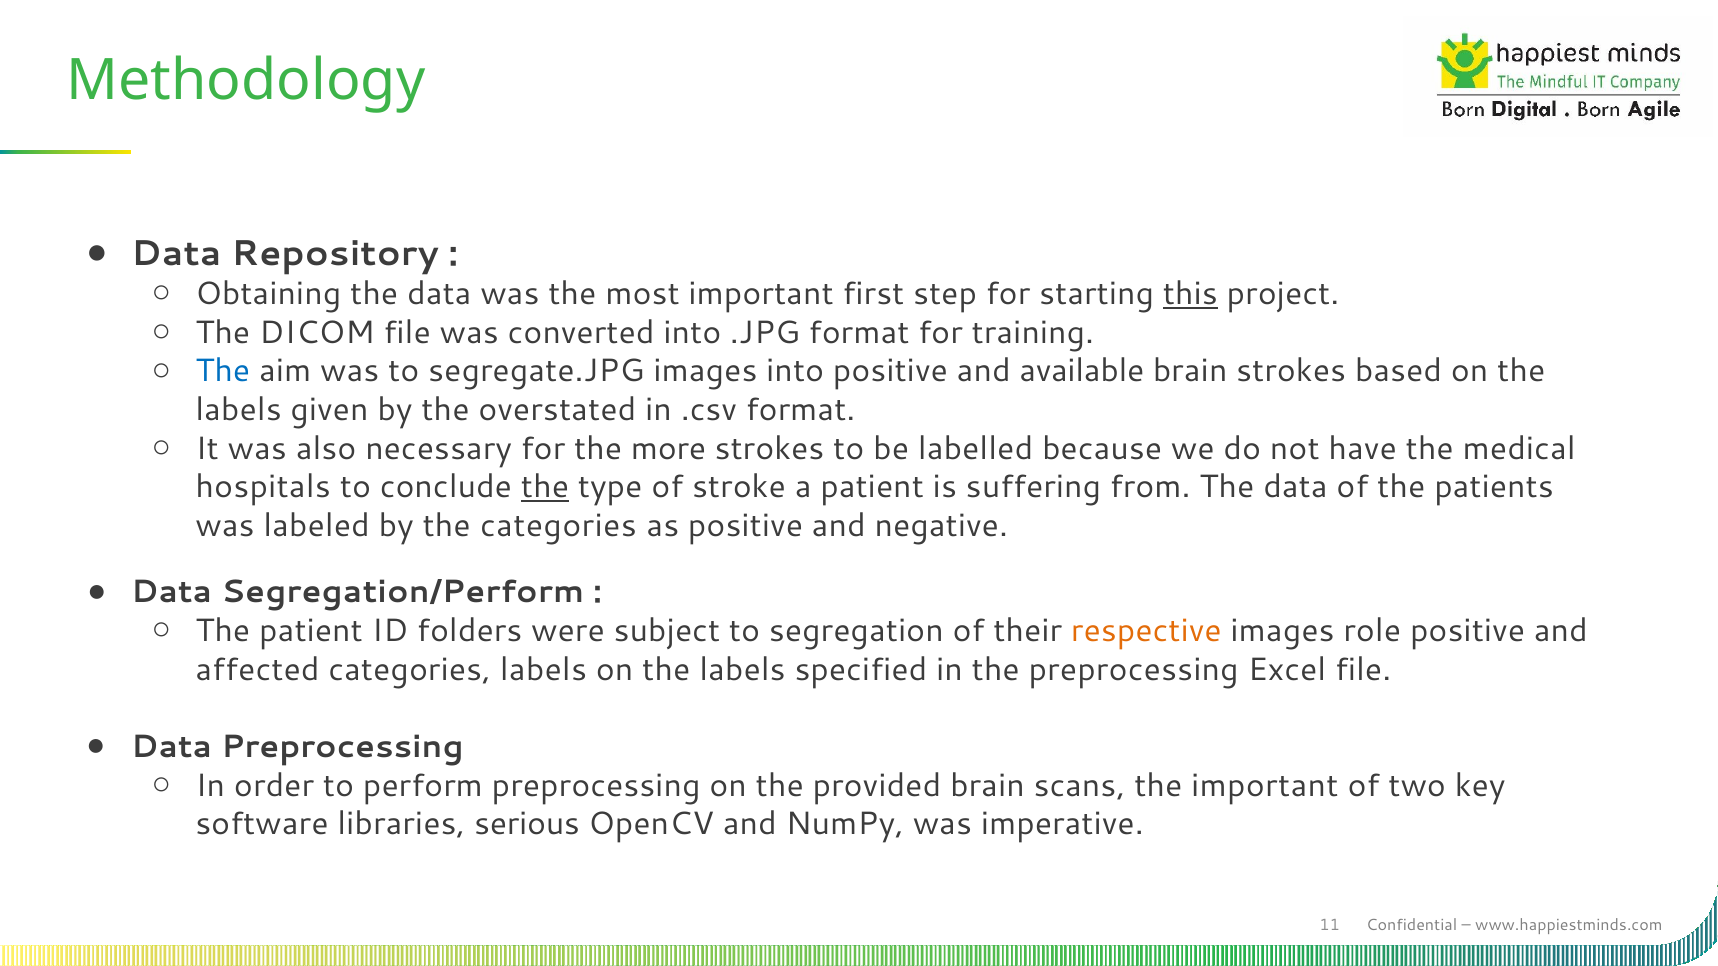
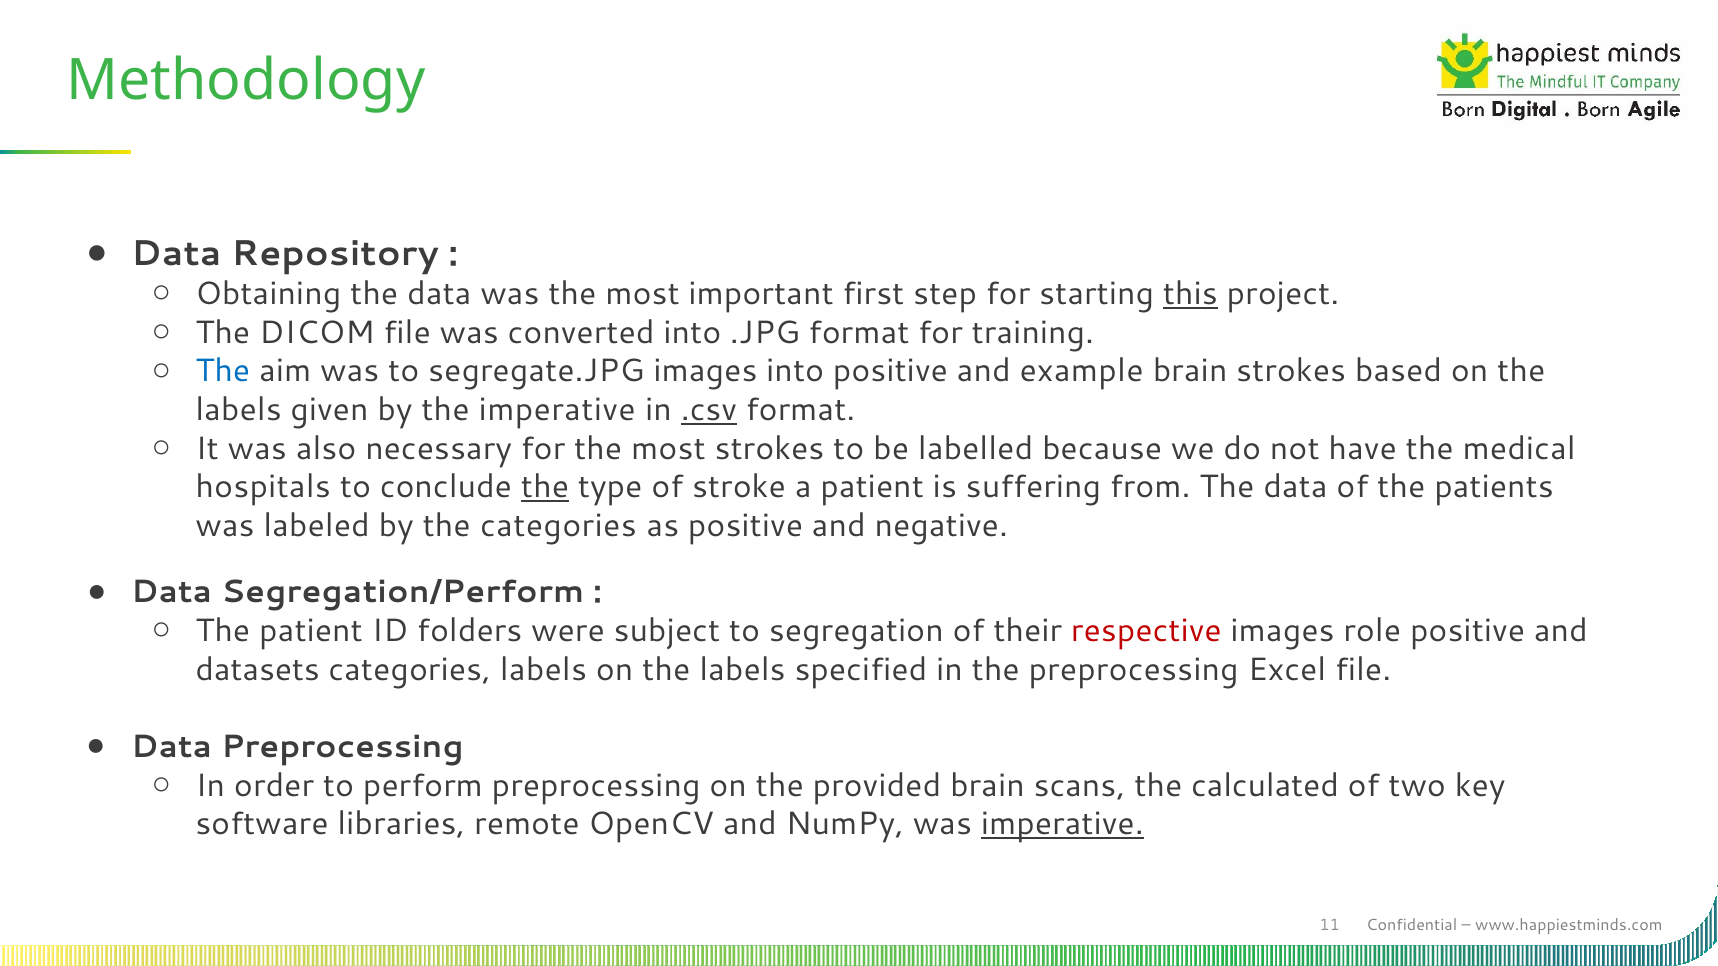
available: available -> example
the overstated: overstated -> imperative
.csv underline: none -> present
for the more: more -> most
respective colour: orange -> red
affected: affected -> datasets
the important: important -> calculated
serious: serious -> remote
imperative at (1062, 824) underline: none -> present
